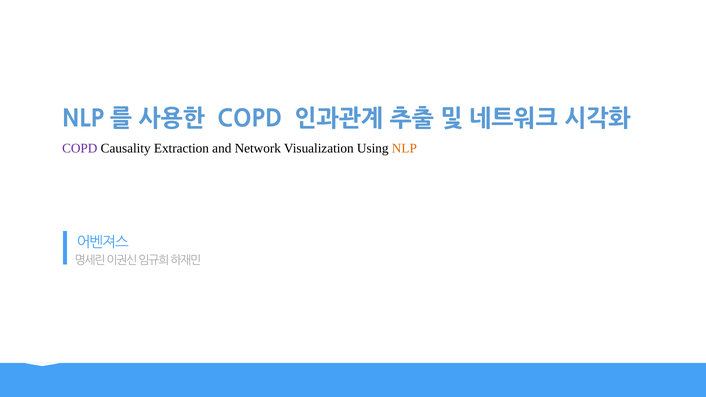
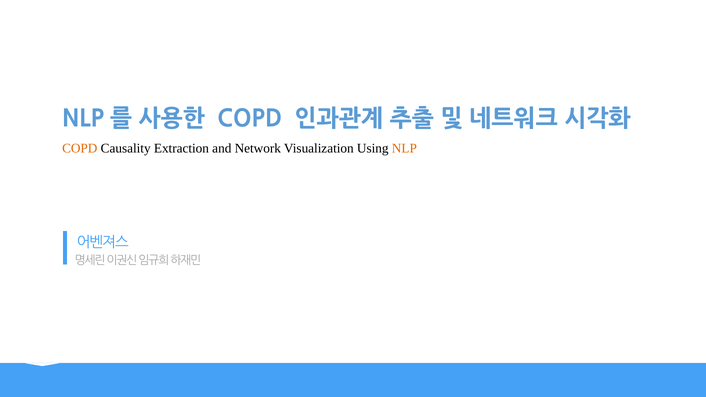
COPD at (80, 149) colour: purple -> orange
